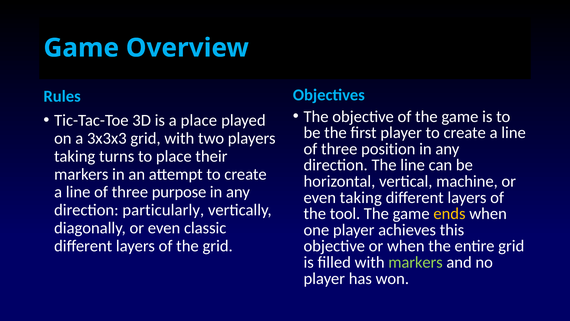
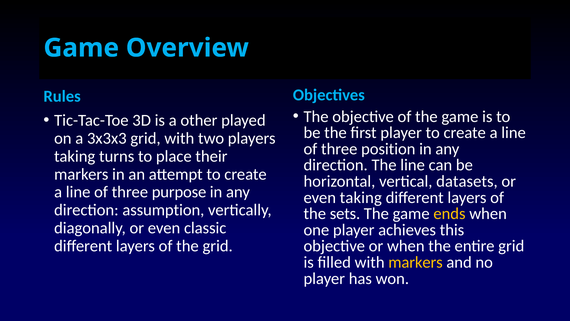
a place: place -> other
machine: machine -> datasets
particularly: particularly -> assumption
tool: tool -> sets
markers at (416, 262) colour: light green -> yellow
